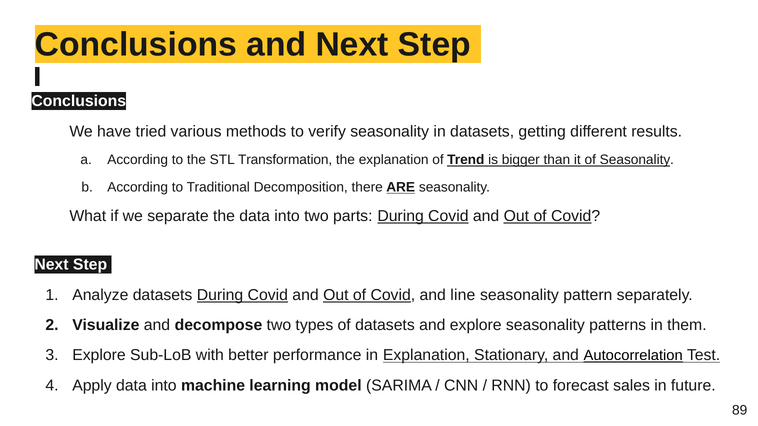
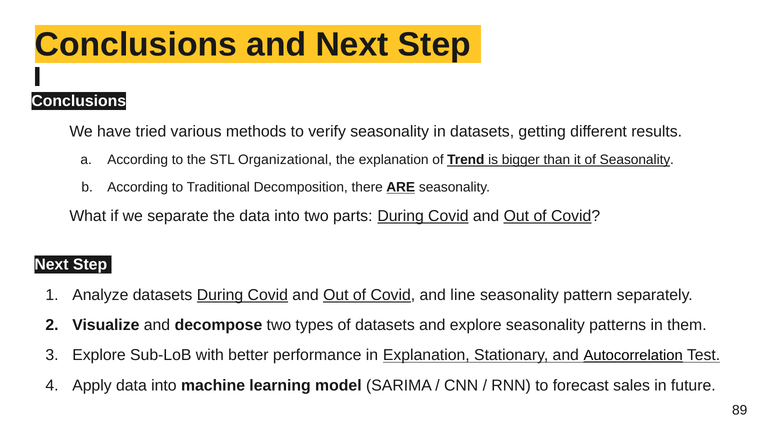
Transformation: Transformation -> Organizational
